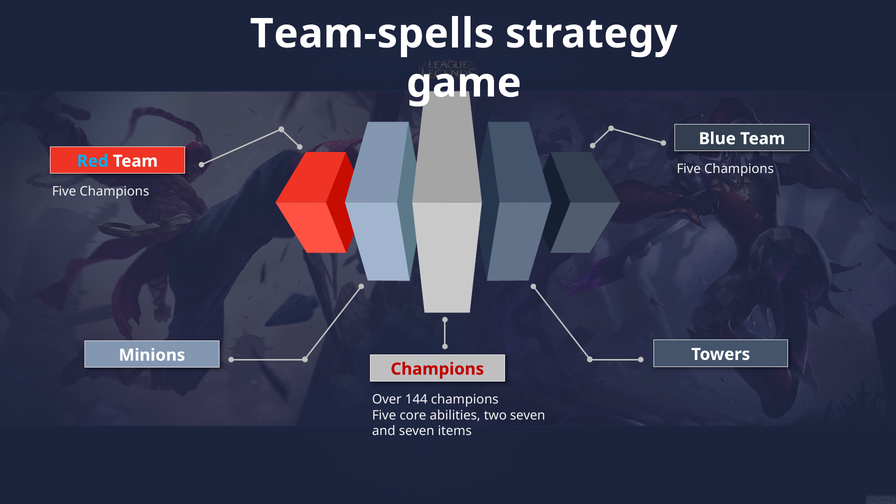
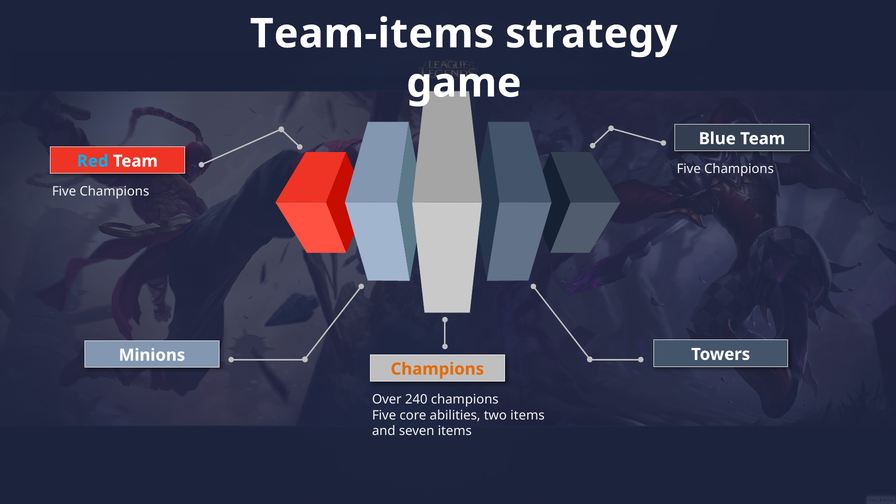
Team-spells: Team-spells -> Team-items
Champions at (437, 369) colour: red -> orange
144: 144 -> 240
two seven: seven -> items
